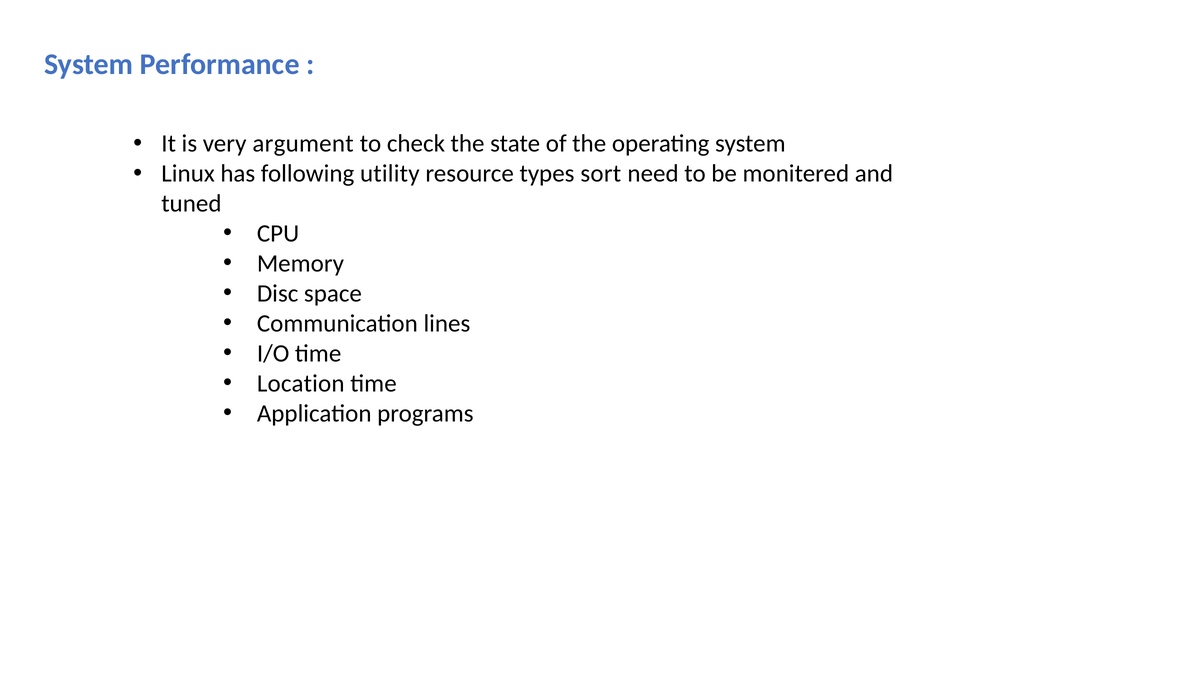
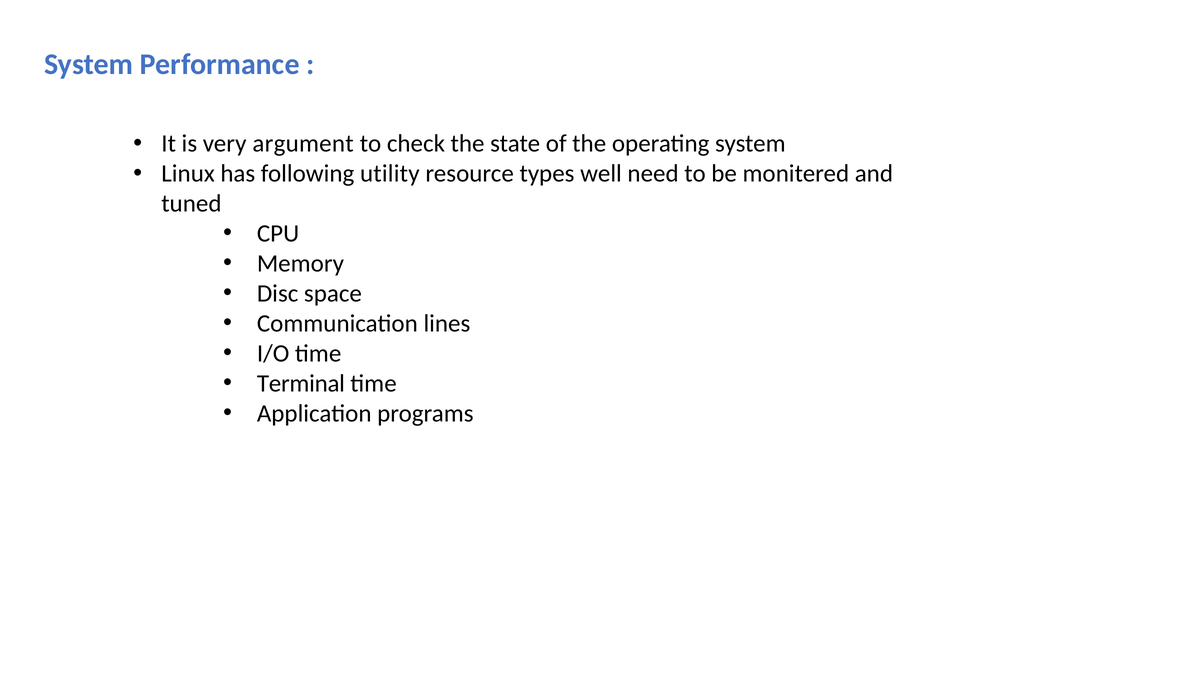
sort: sort -> well
Location: Location -> Terminal
